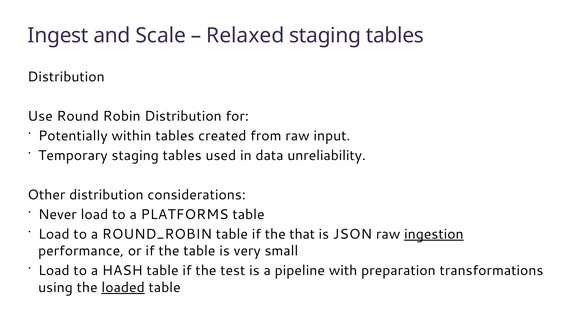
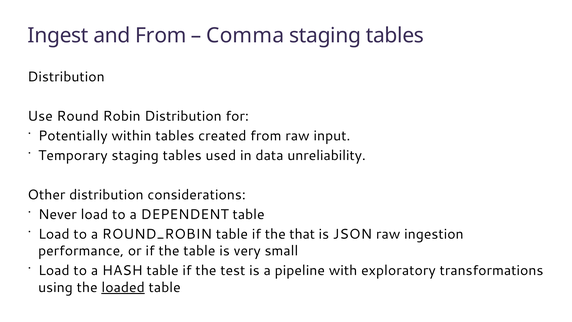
and Scale: Scale -> From
Relaxed: Relaxed -> Comma
PLATFORMS: PLATFORMS -> DEPENDENT
ingestion underline: present -> none
preparation: preparation -> exploratory
